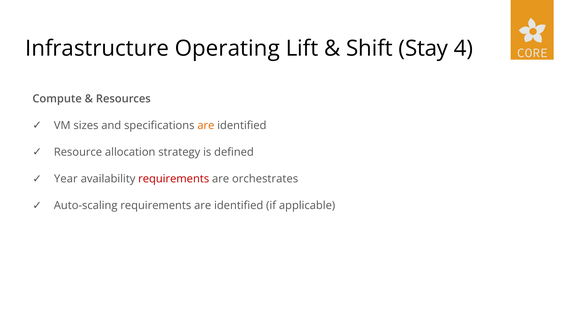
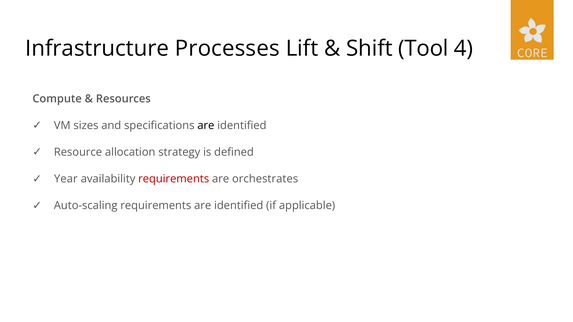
Operating: Operating -> Processes
Stay: Stay -> Tool
are at (206, 126) colour: orange -> black
